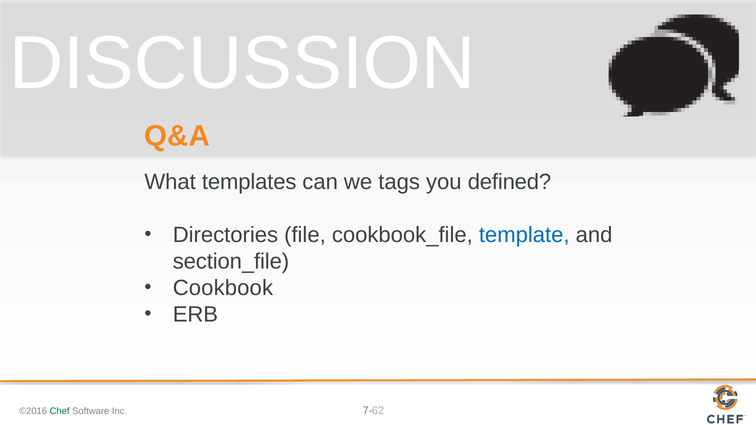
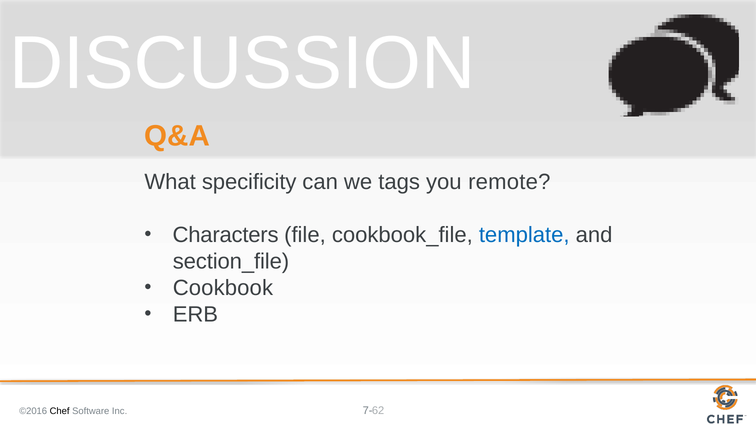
templates: templates -> specificity
defined: defined -> remote
Directories: Directories -> Characters
Chef colour: green -> black
